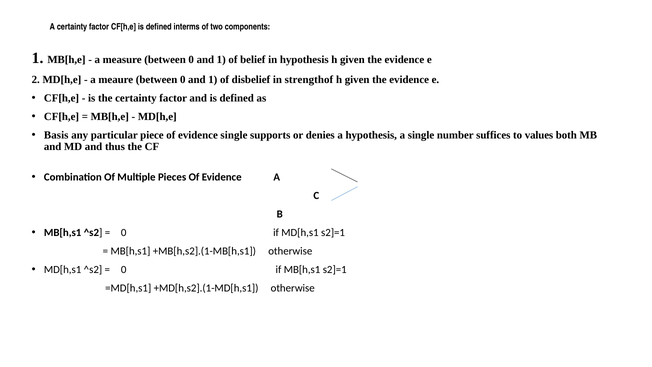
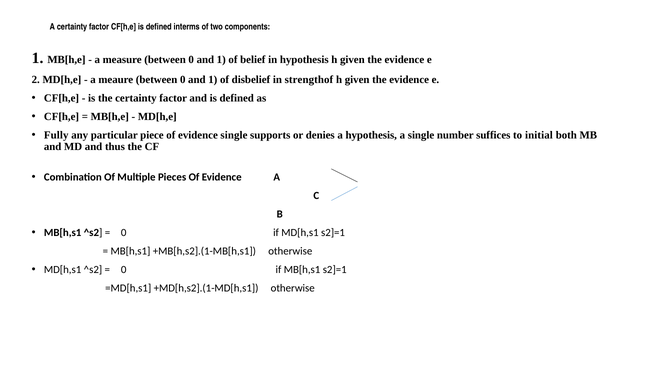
Basis: Basis -> Fully
values: values -> initial
